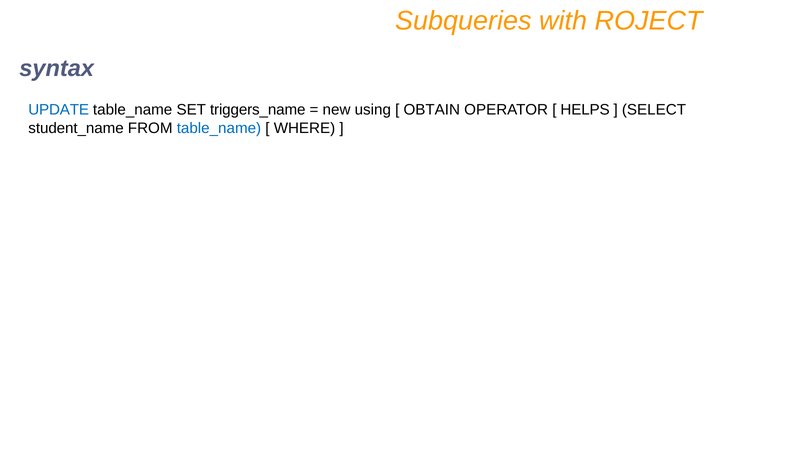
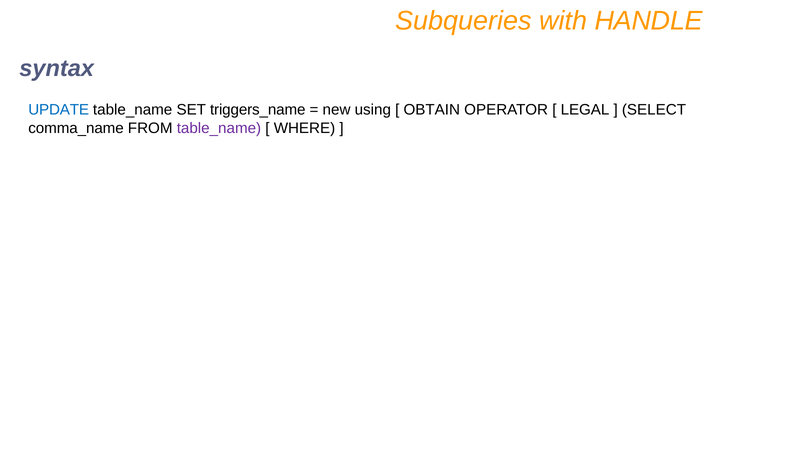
ROJECT: ROJECT -> HANDLE
HELPS: HELPS -> LEGAL
student_name: student_name -> comma_name
table_name at (219, 128) colour: blue -> purple
